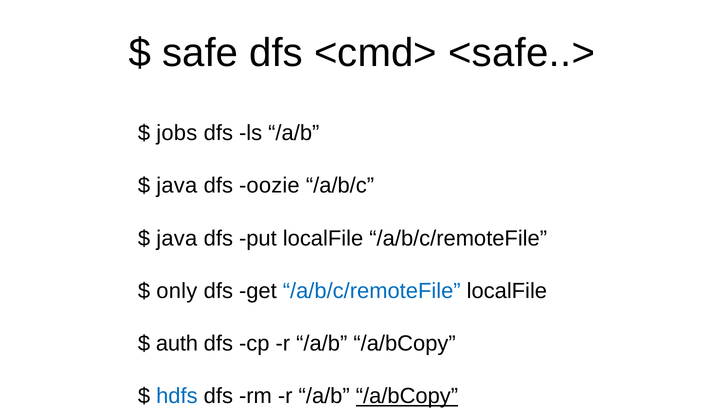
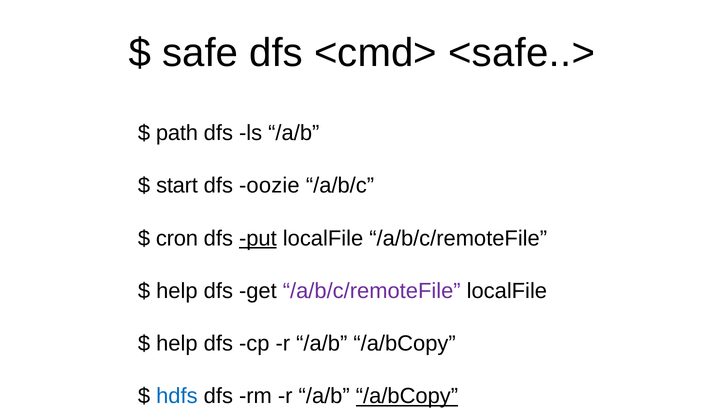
jobs: jobs -> path
java at (177, 186): java -> start
java at (177, 238): java -> cron
put underline: none -> present
only at (177, 291): only -> help
/a/b/c/remoteFile at (372, 291) colour: blue -> purple
auth at (177, 343): auth -> help
